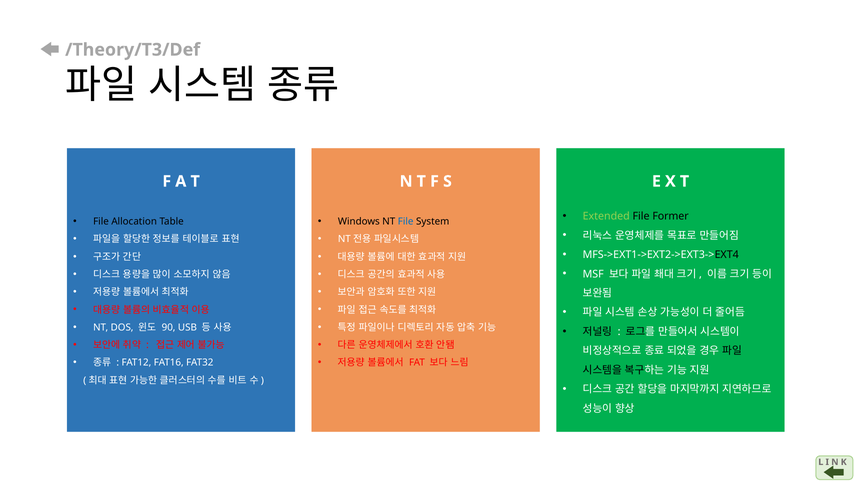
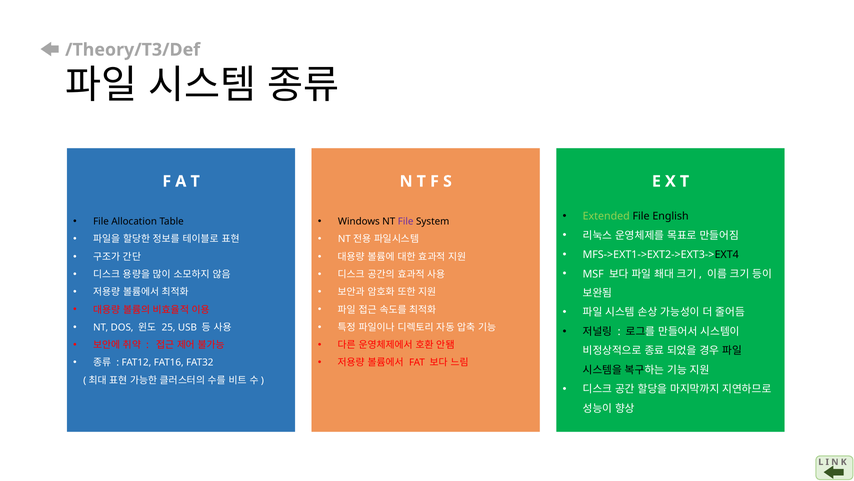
Former: Former -> English
File at (406, 221) colour: blue -> purple
90: 90 -> 25
